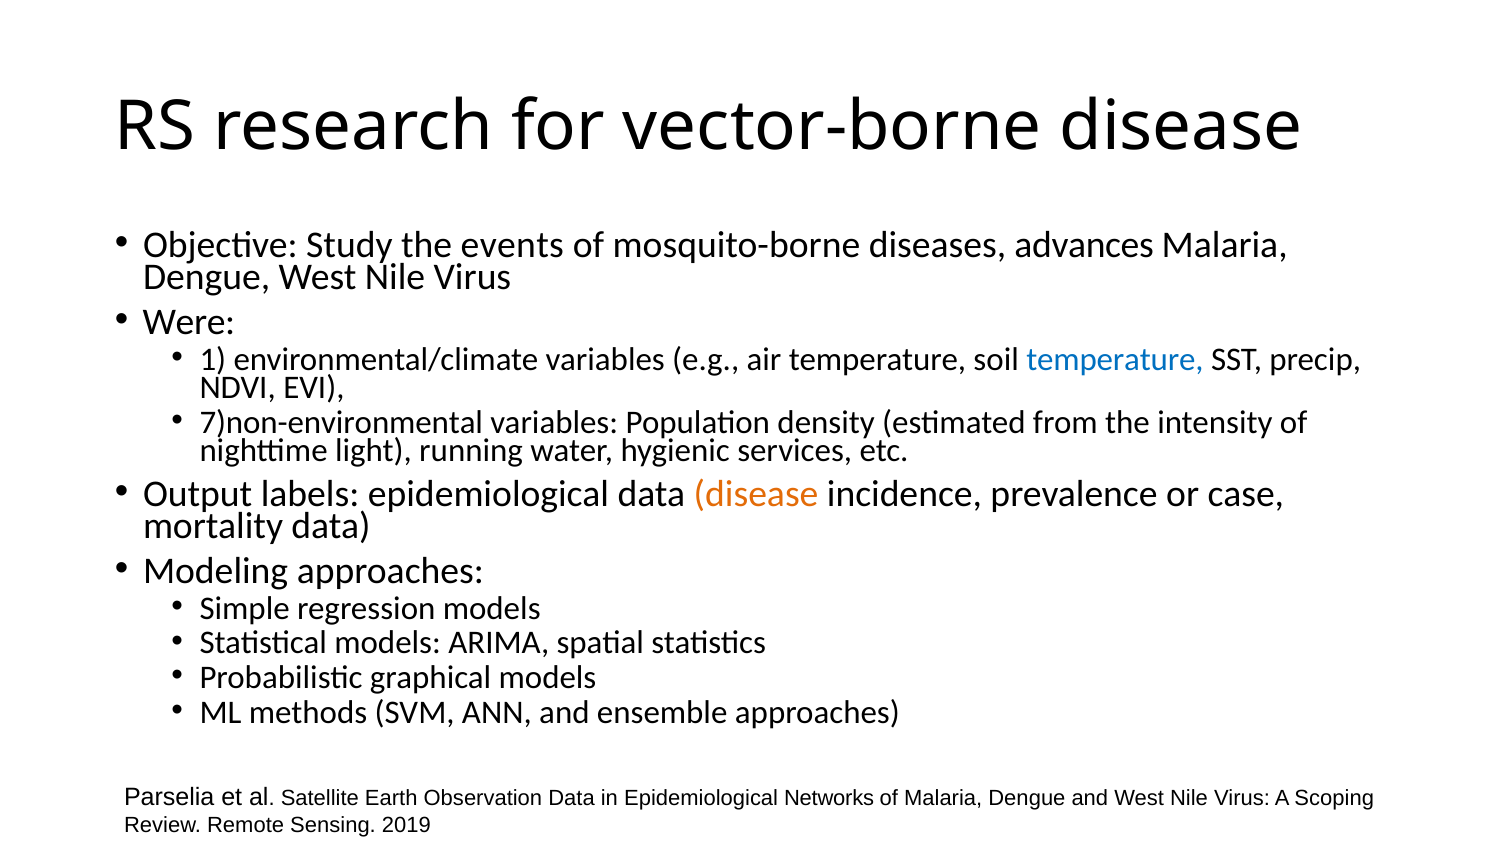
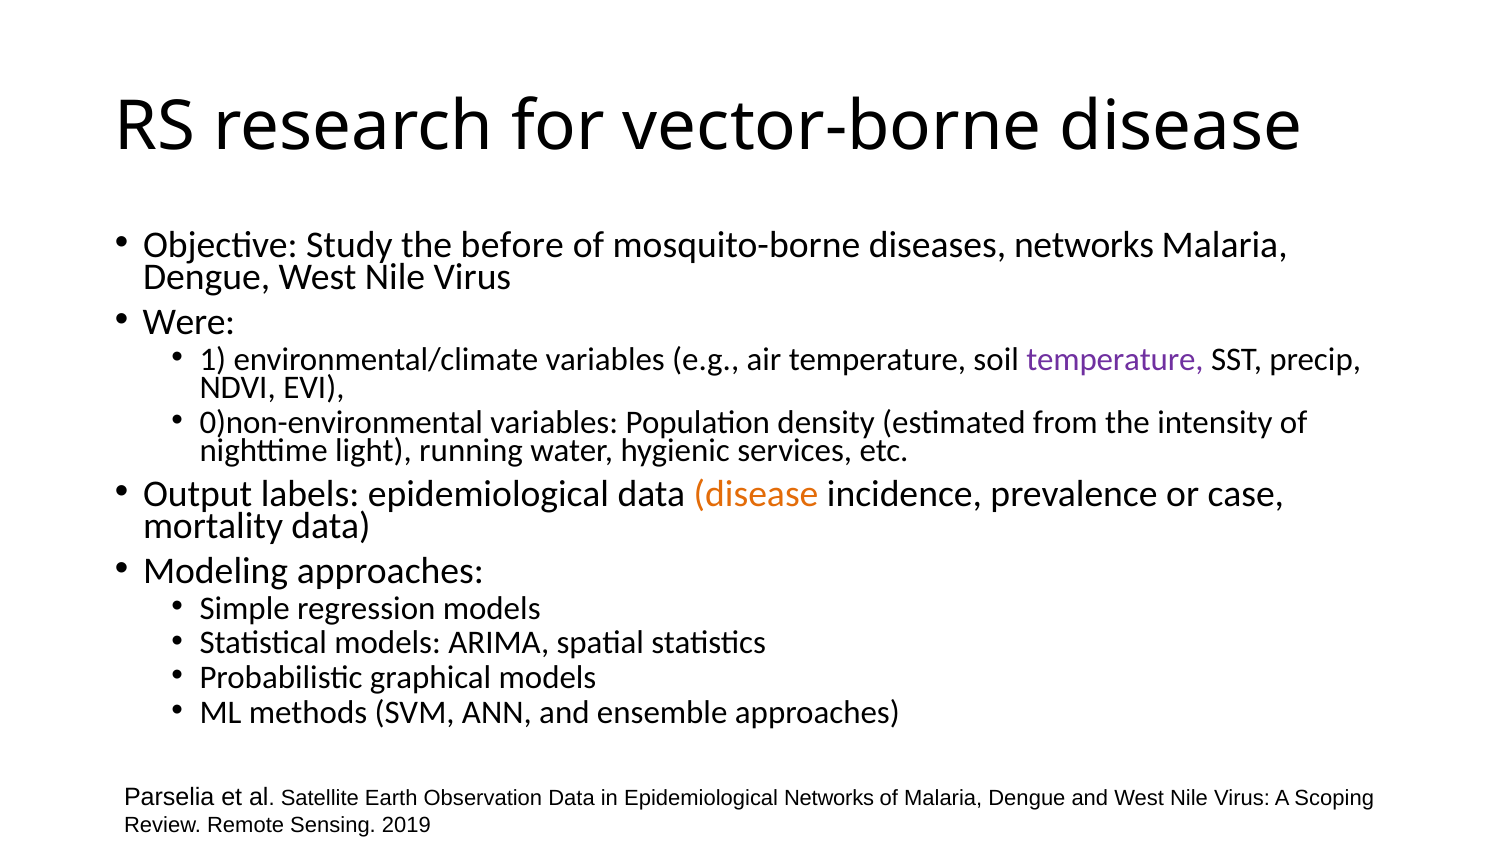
events: events -> before
diseases advances: advances -> networks
temperature at (1115, 359) colour: blue -> purple
7)non-environmental: 7)non-environmental -> 0)non-environmental
